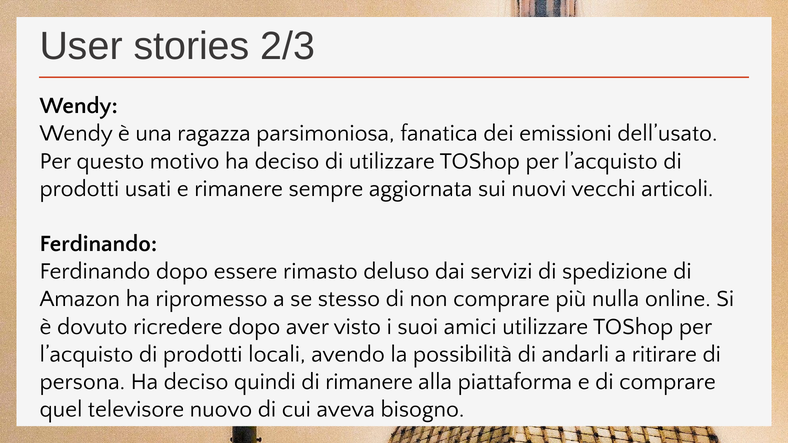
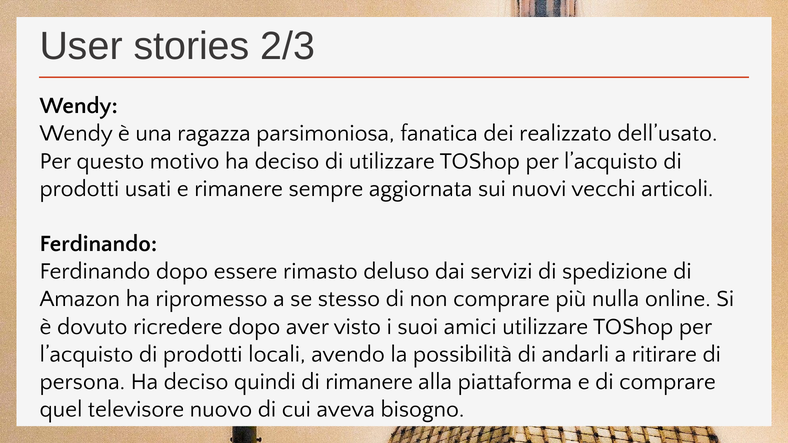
emissioni: emissioni -> realizzato
